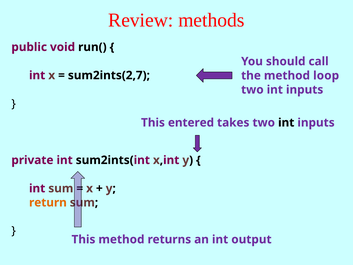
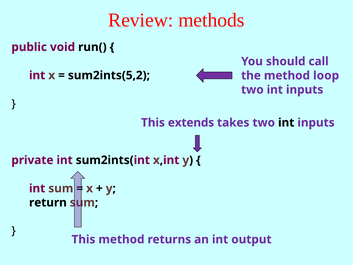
sum2ints(2,7: sum2ints(2,7 -> sum2ints(5,2
entered: entered -> extends
return colour: orange -> black
